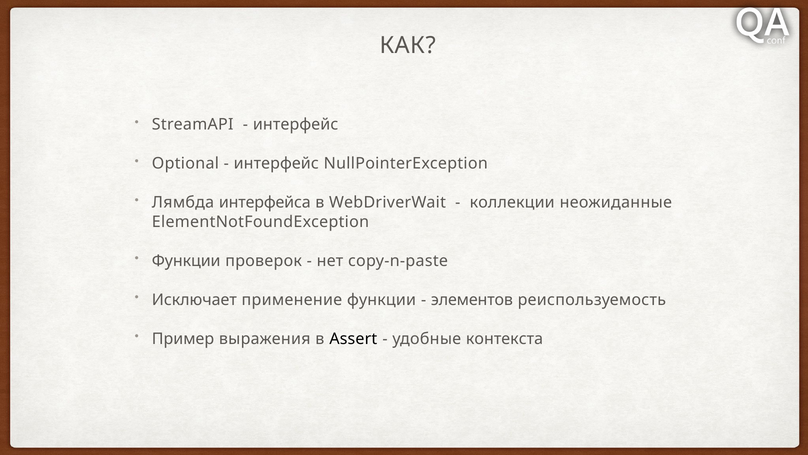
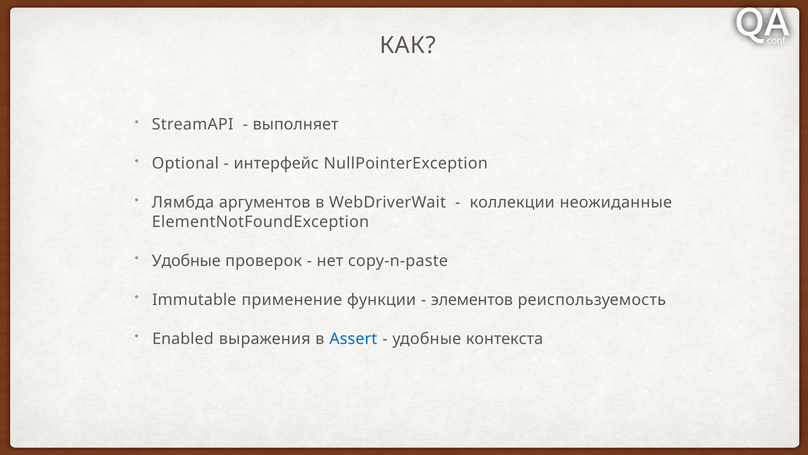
интерфейс at (296, 124): интерфейс -> выполняет
интерфейса: интерфейса -> аргументов
Функции at (186, 260): Функции -> Удобные
Исключает: Исключает -> Immutable
Пример: Пример -> Enabled
Assert colour: black -> blue
